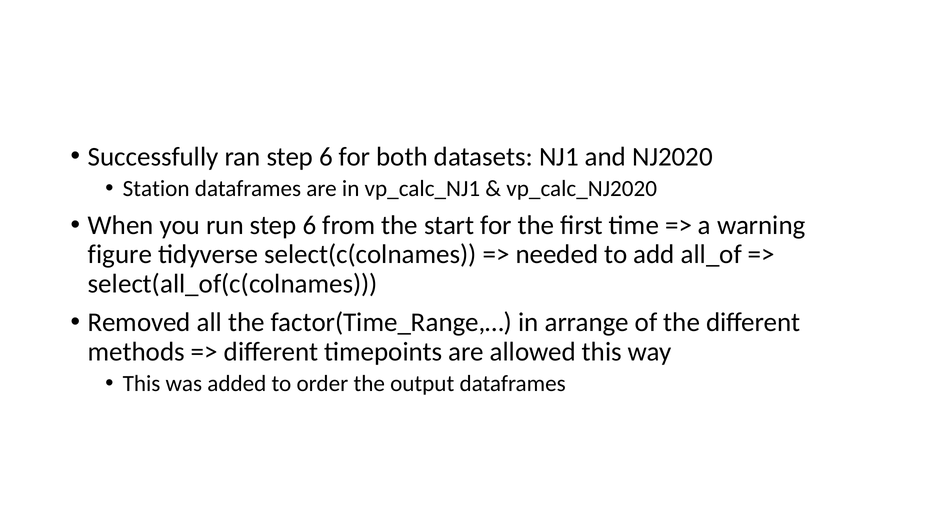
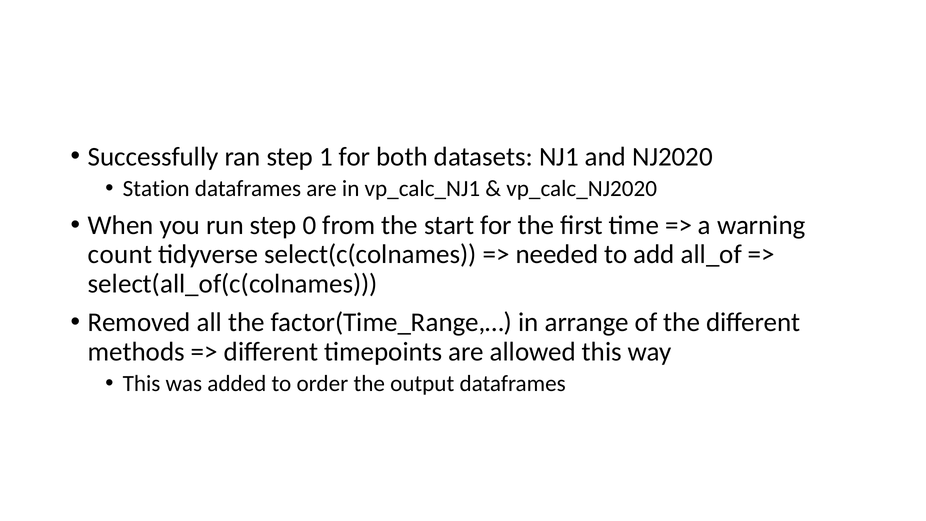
ran step 6: 6 -> 1
run step 6: 6 -> 0
figure: figure -> count
